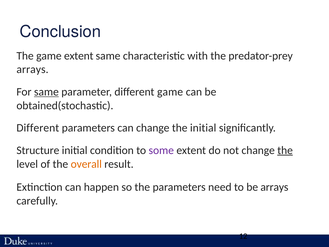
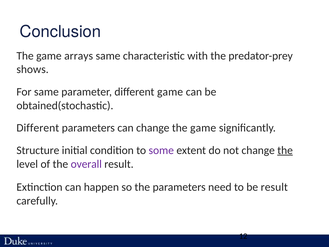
game extent: extent -> arrays
arrays at (33, 69): arrays -> shows
same at (46, 92) underline: present -> none
change the initial: initial -> game
overall colour: orange -> purple
be arrays: arrays -> result
